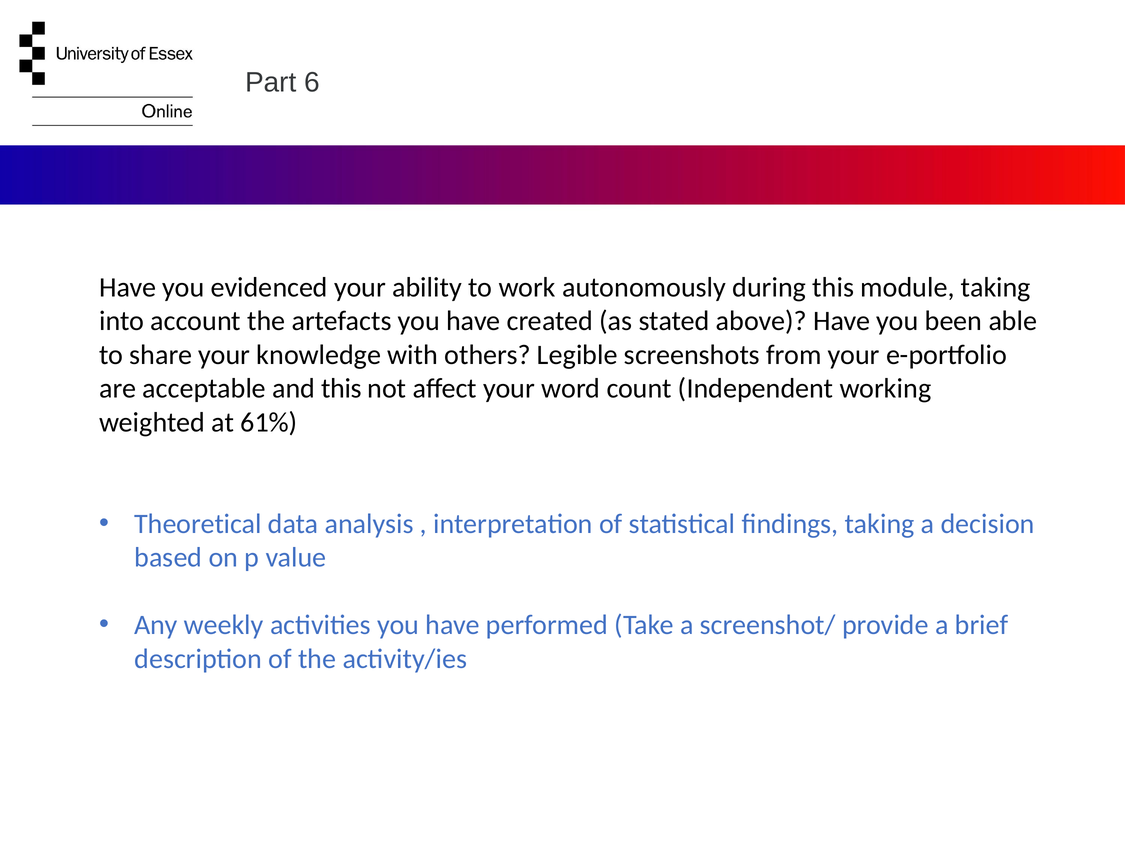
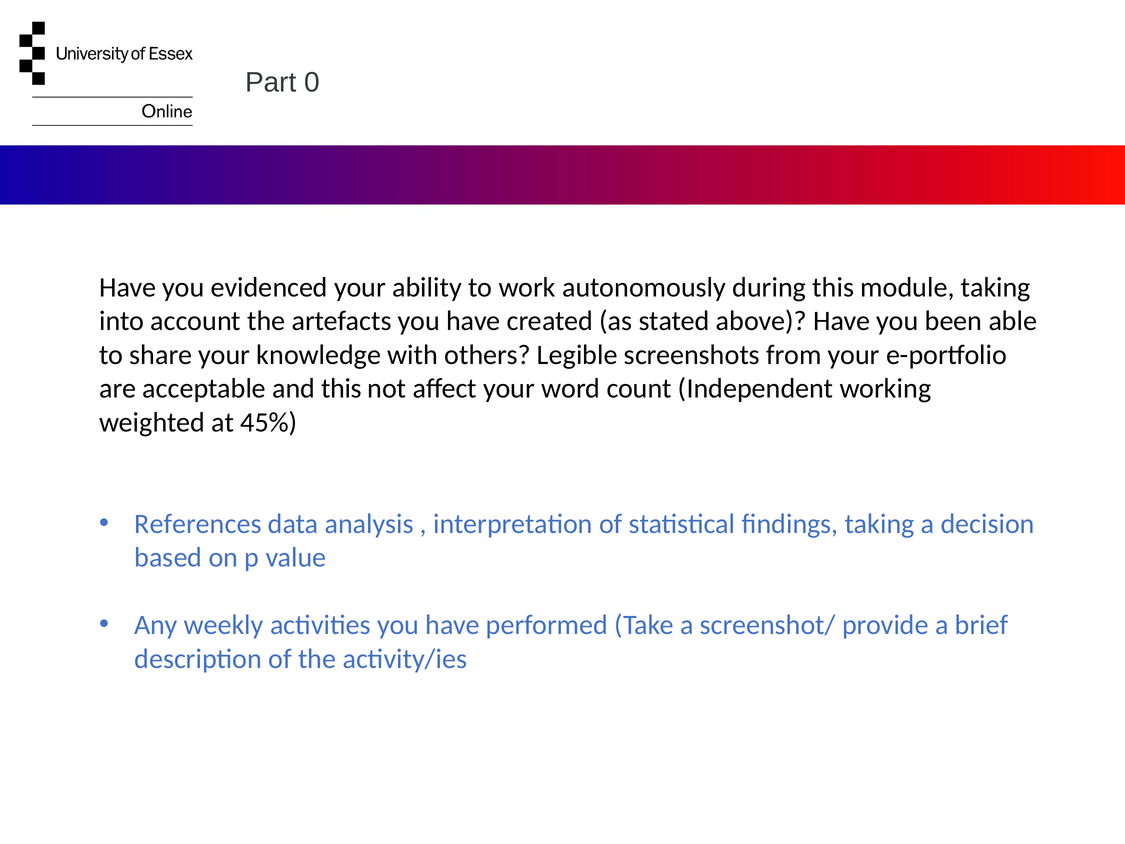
6: 6 -> 0
61%: 61% -> 45%
Theoretical: Theoretical -> References
